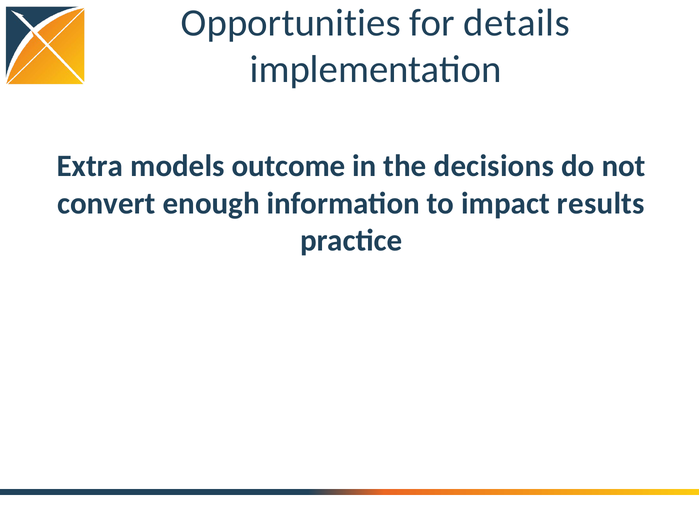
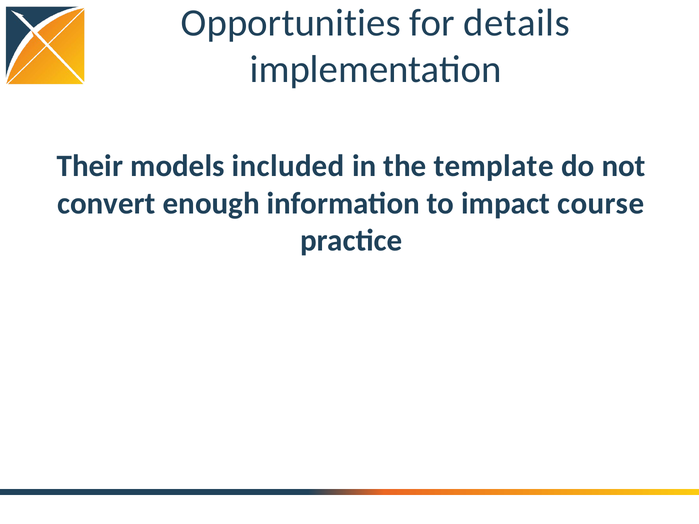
Extra: Extra -> Their
outcome: outcome -> included
decisions: decisions -> template
results: results -> course
